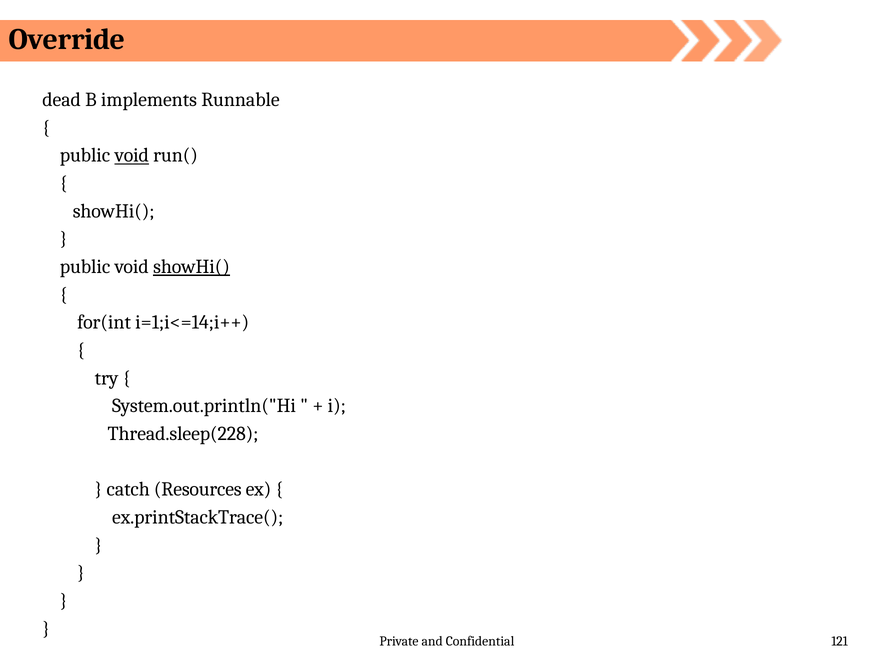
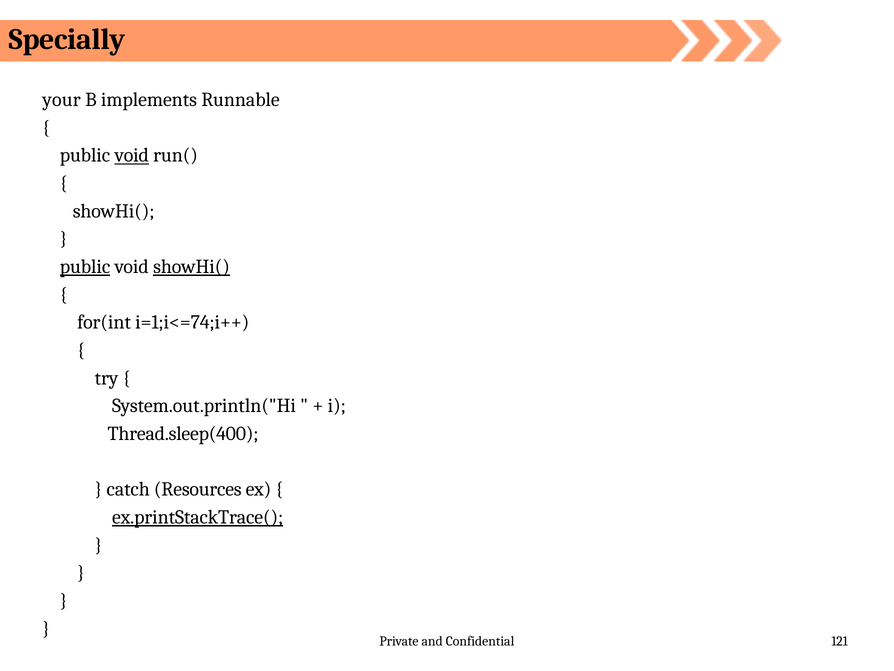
Override: Override -> Specially
dead: dead -> your
public at (85, 267) underline: none -> present
i=1;i<=14;i++: i=1;i<=14;i++ -> i=1;i<=74;i++
Thread.sleep(228: Thread.sleep(228 -> Thread.sleep(400
ex.printStackTrace( underline: none -> present
